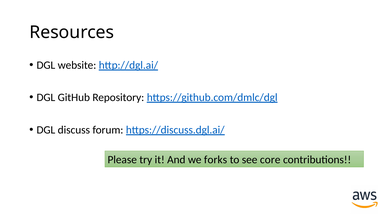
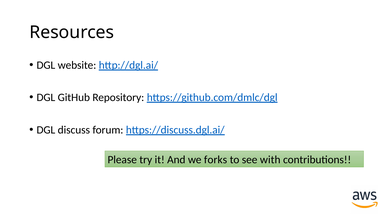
core: core -> with
